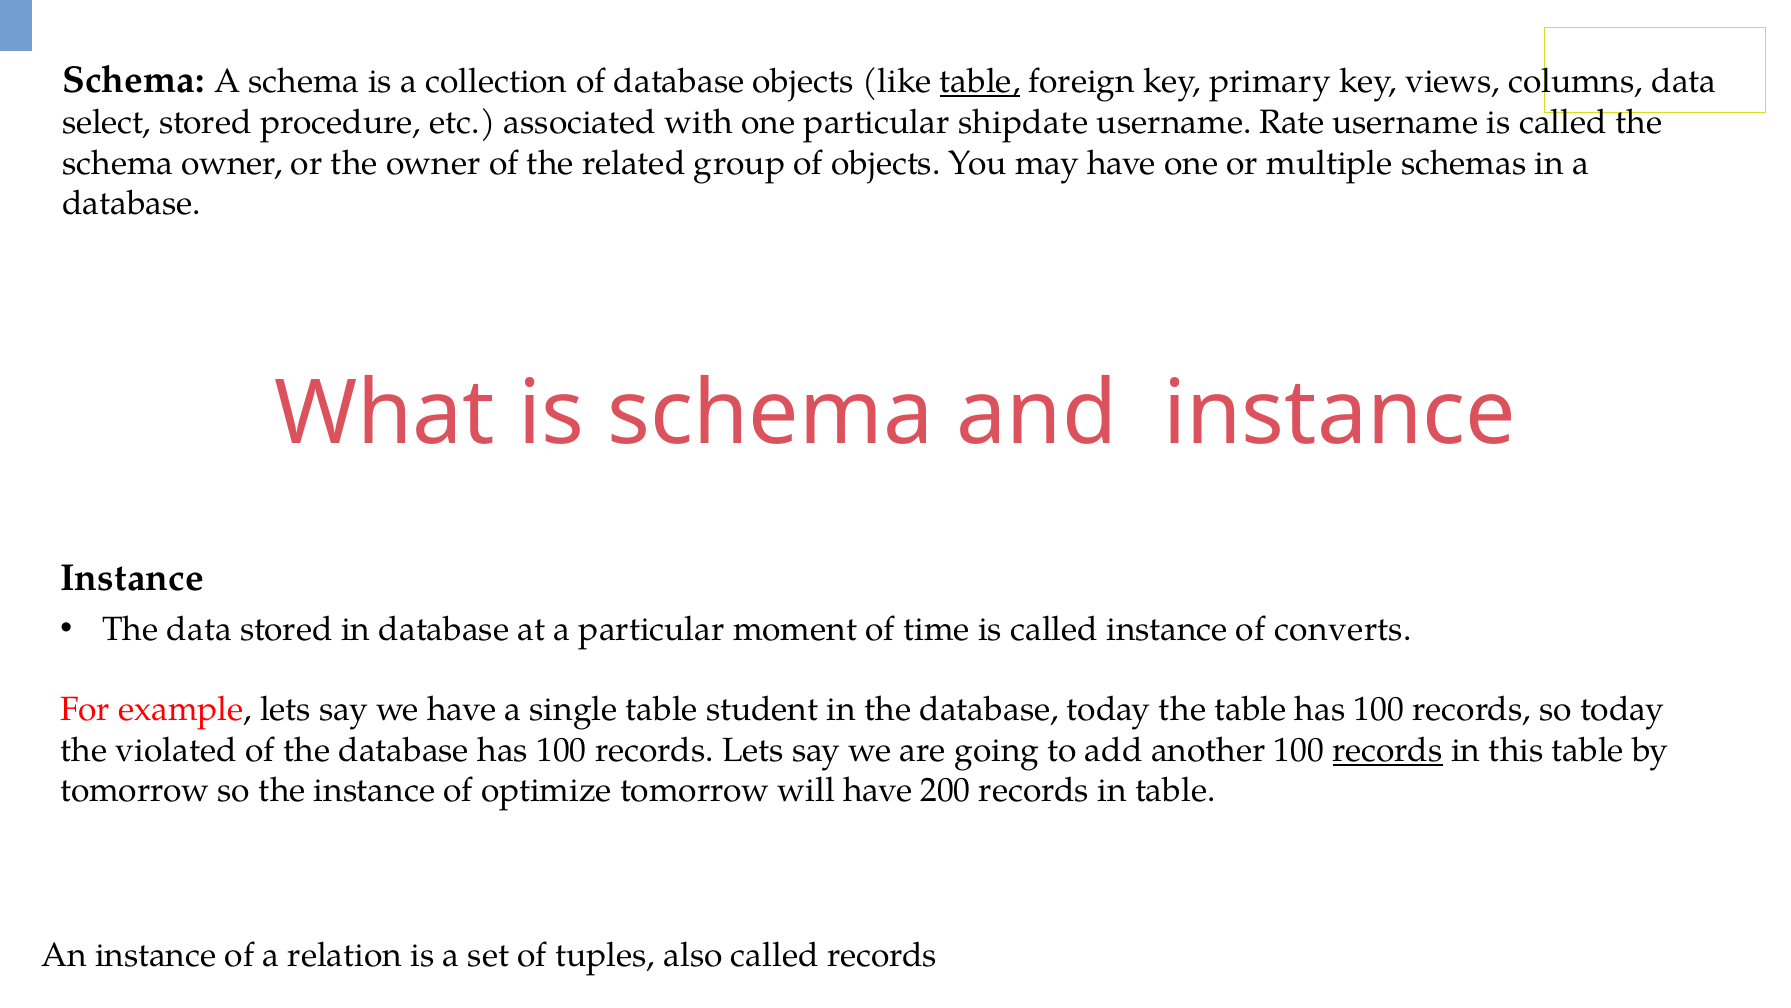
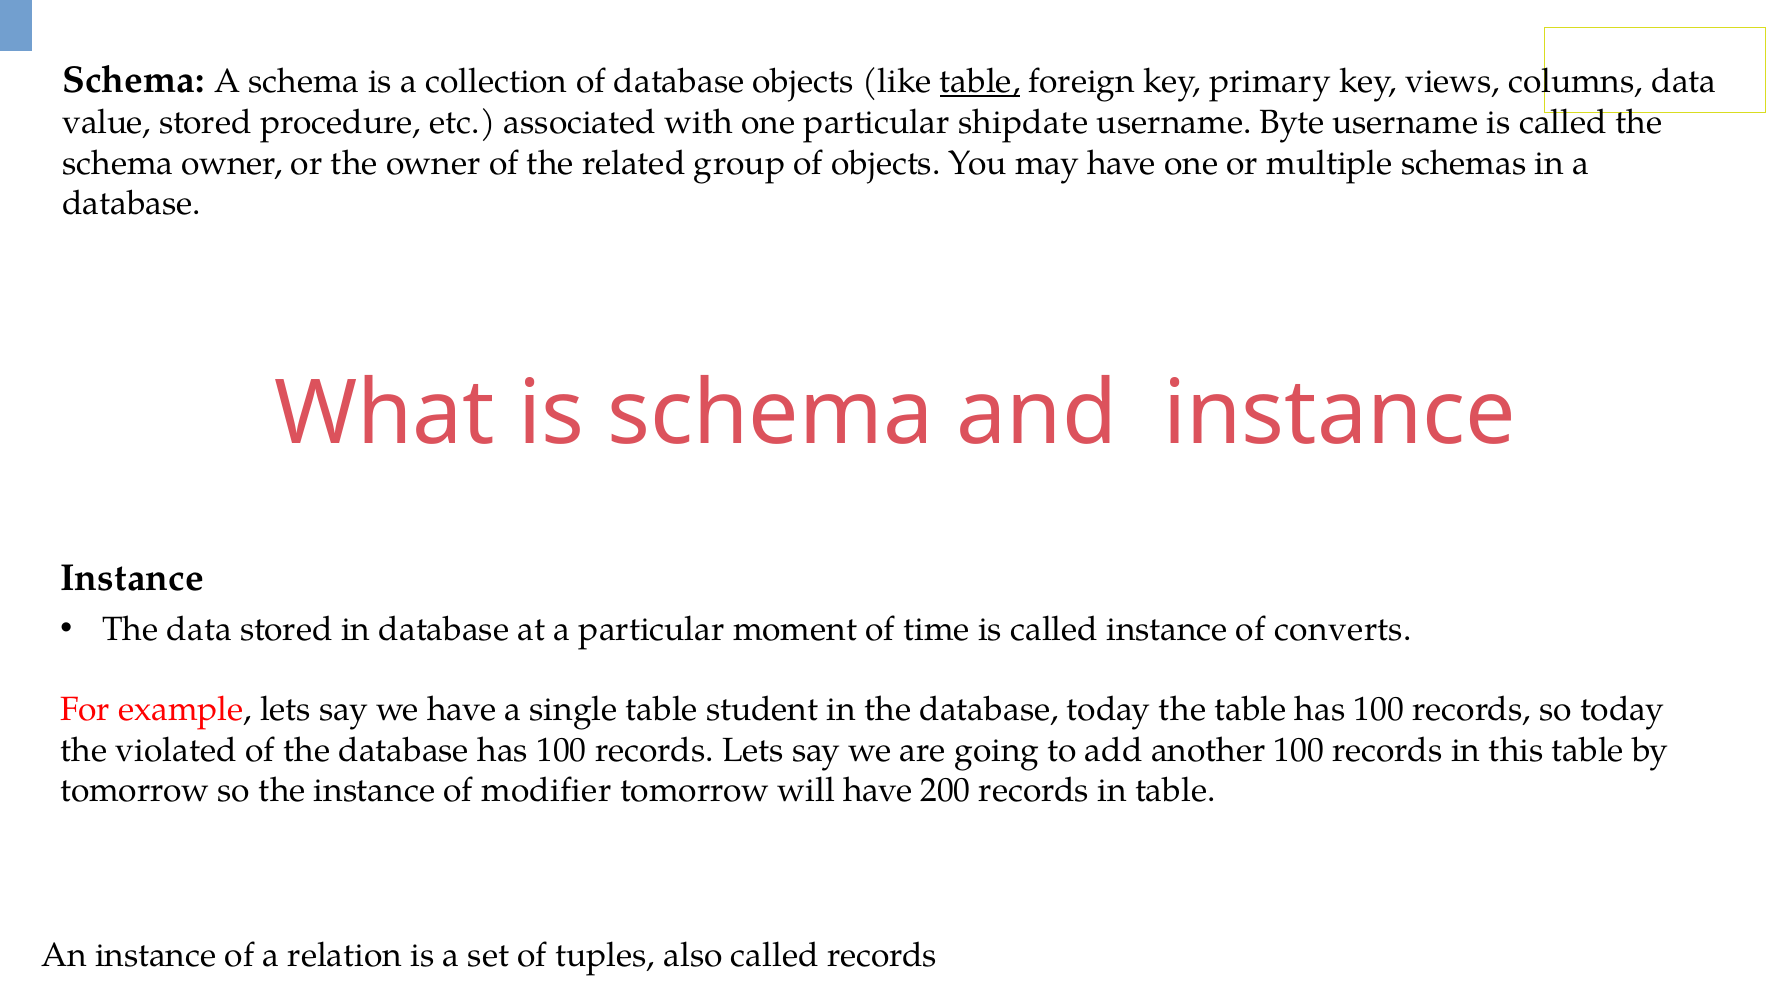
select: select -> value
Rate: Rate -> Byte
records at (1388, 750) underline: present -> none
optimize: optimize -> modifier
